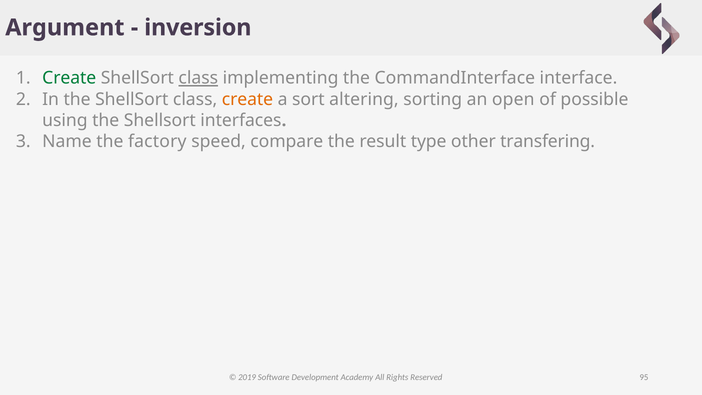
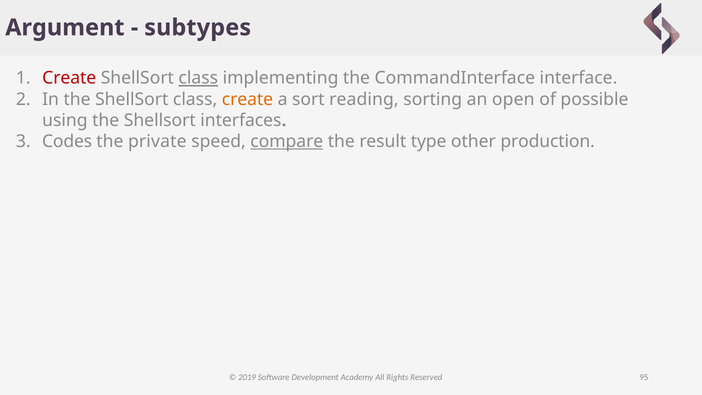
inversion: inversion -> subtypes
Create at (69, 78) colour: green -> red
altering: altering -> reading
Name: Name -> Codes
factory: factory -> private
compare underline: none -> present
transfering: transfering -> production
